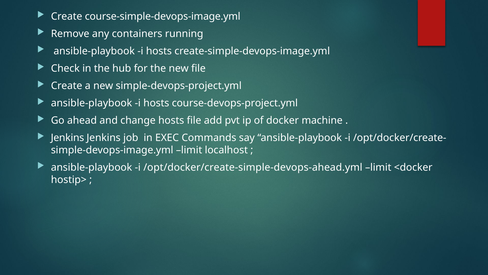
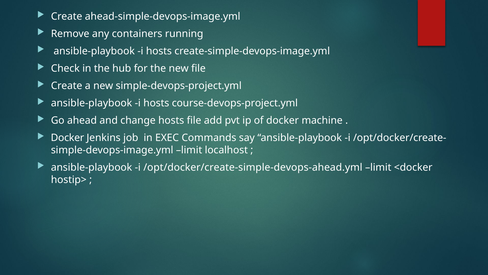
course-simple-devops-image.yml: course-simple-devops-image.yml -> ahead-simple-devops-image.yml
Jenkins at (67, 138): Jenkins -> Docker
